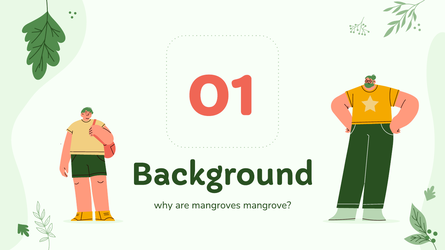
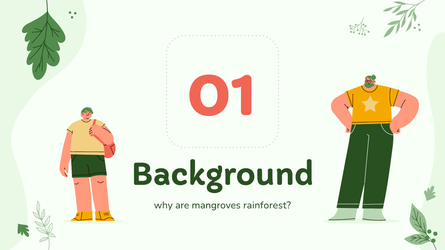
mangrove: mangrove -> rainforest
